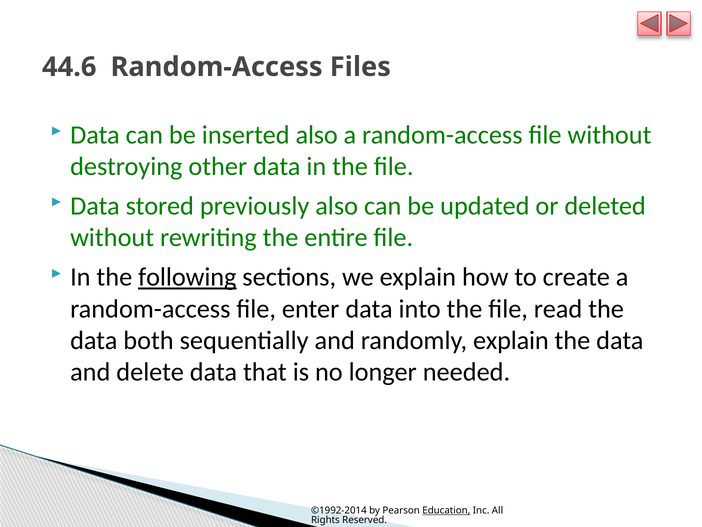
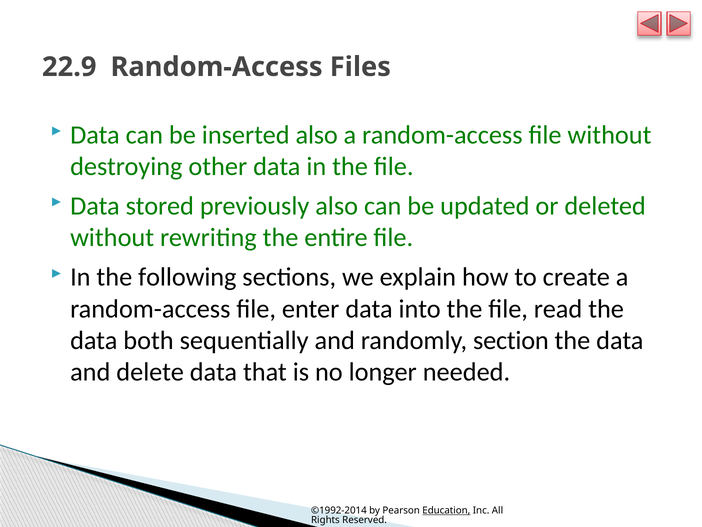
44.6: 44.6 -> 22.9
following underline: present -> none
randomly explain: explain -> section
